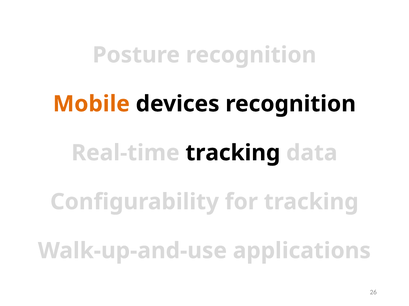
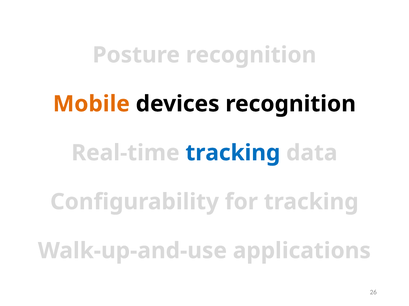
tracking at (233, 153) colour: black -> blue
